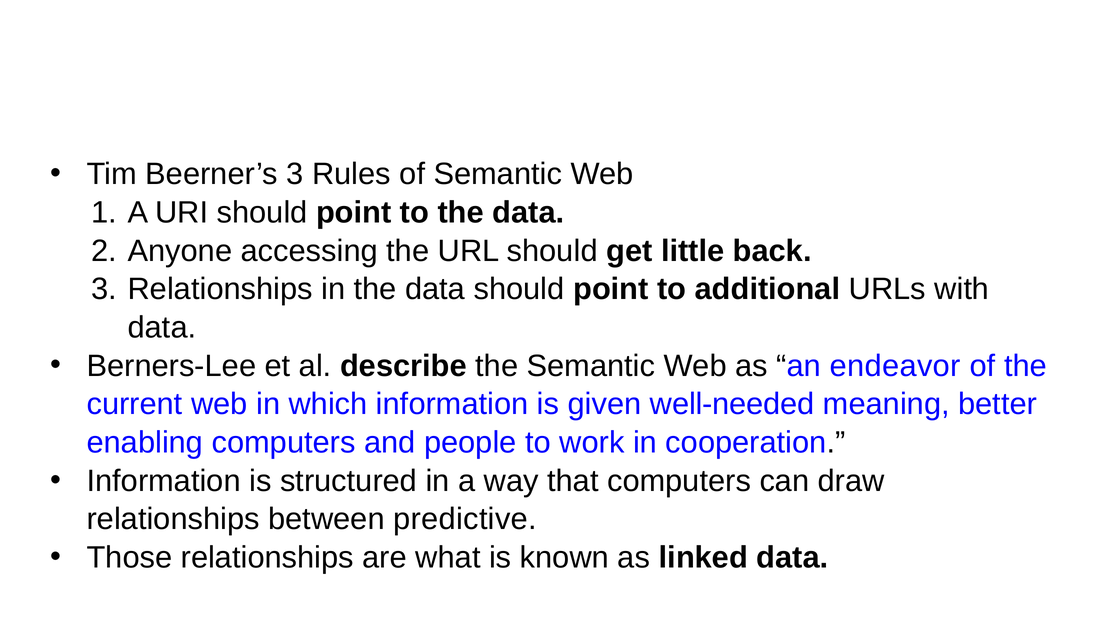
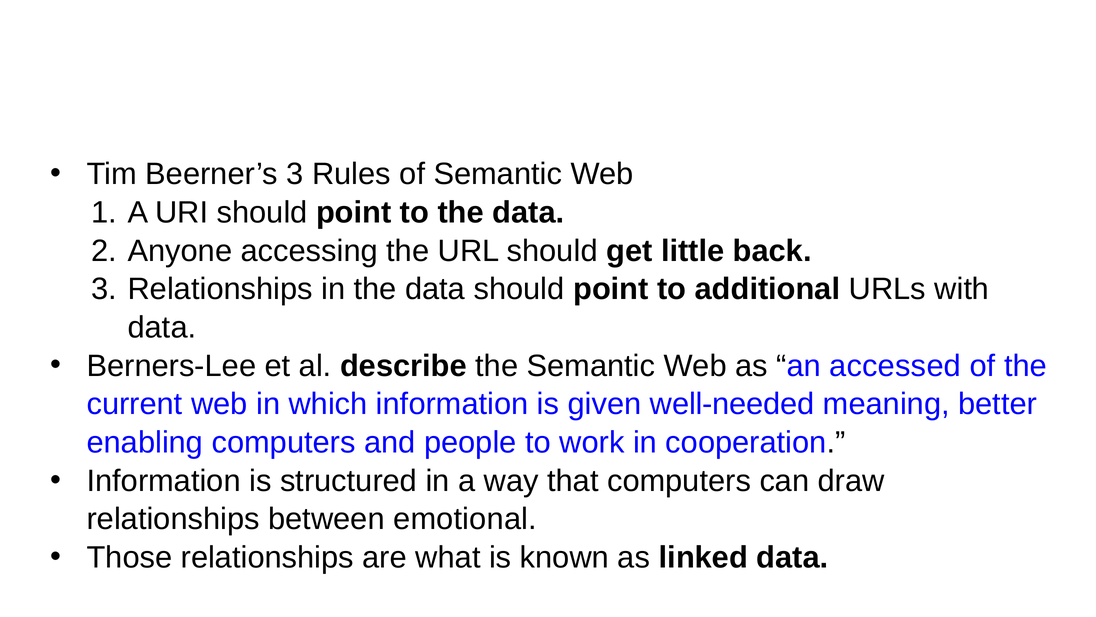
endeavor: endeavor -> accessed
predictive: predictive -> emotional
